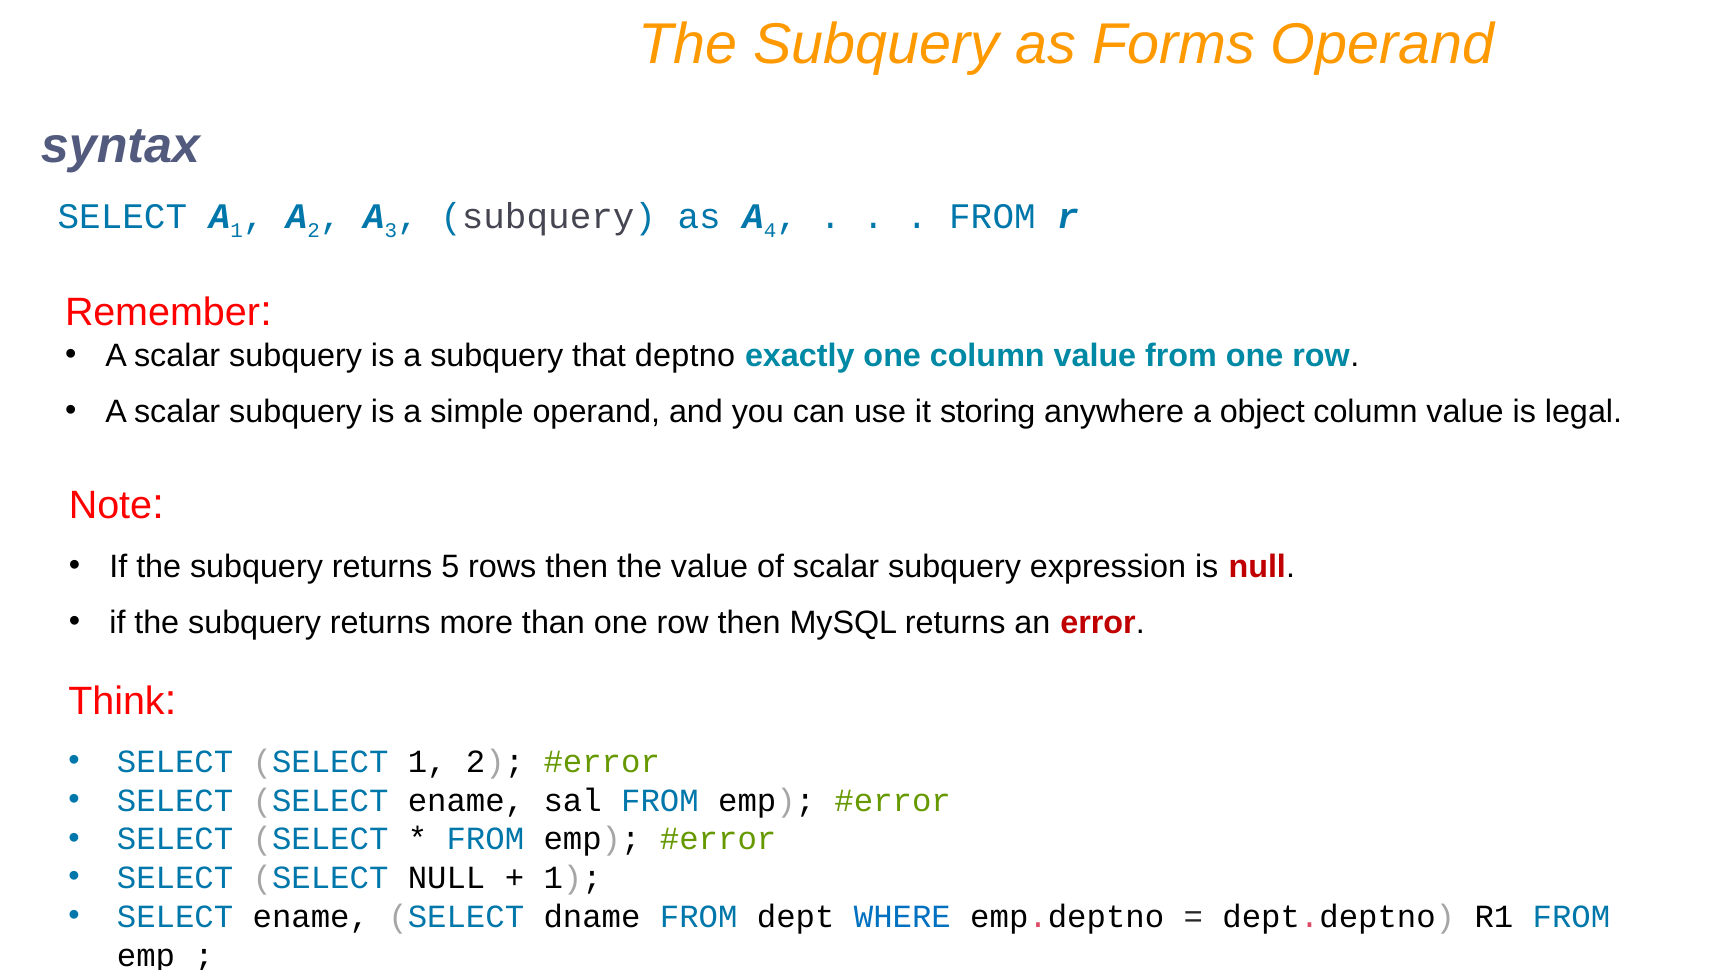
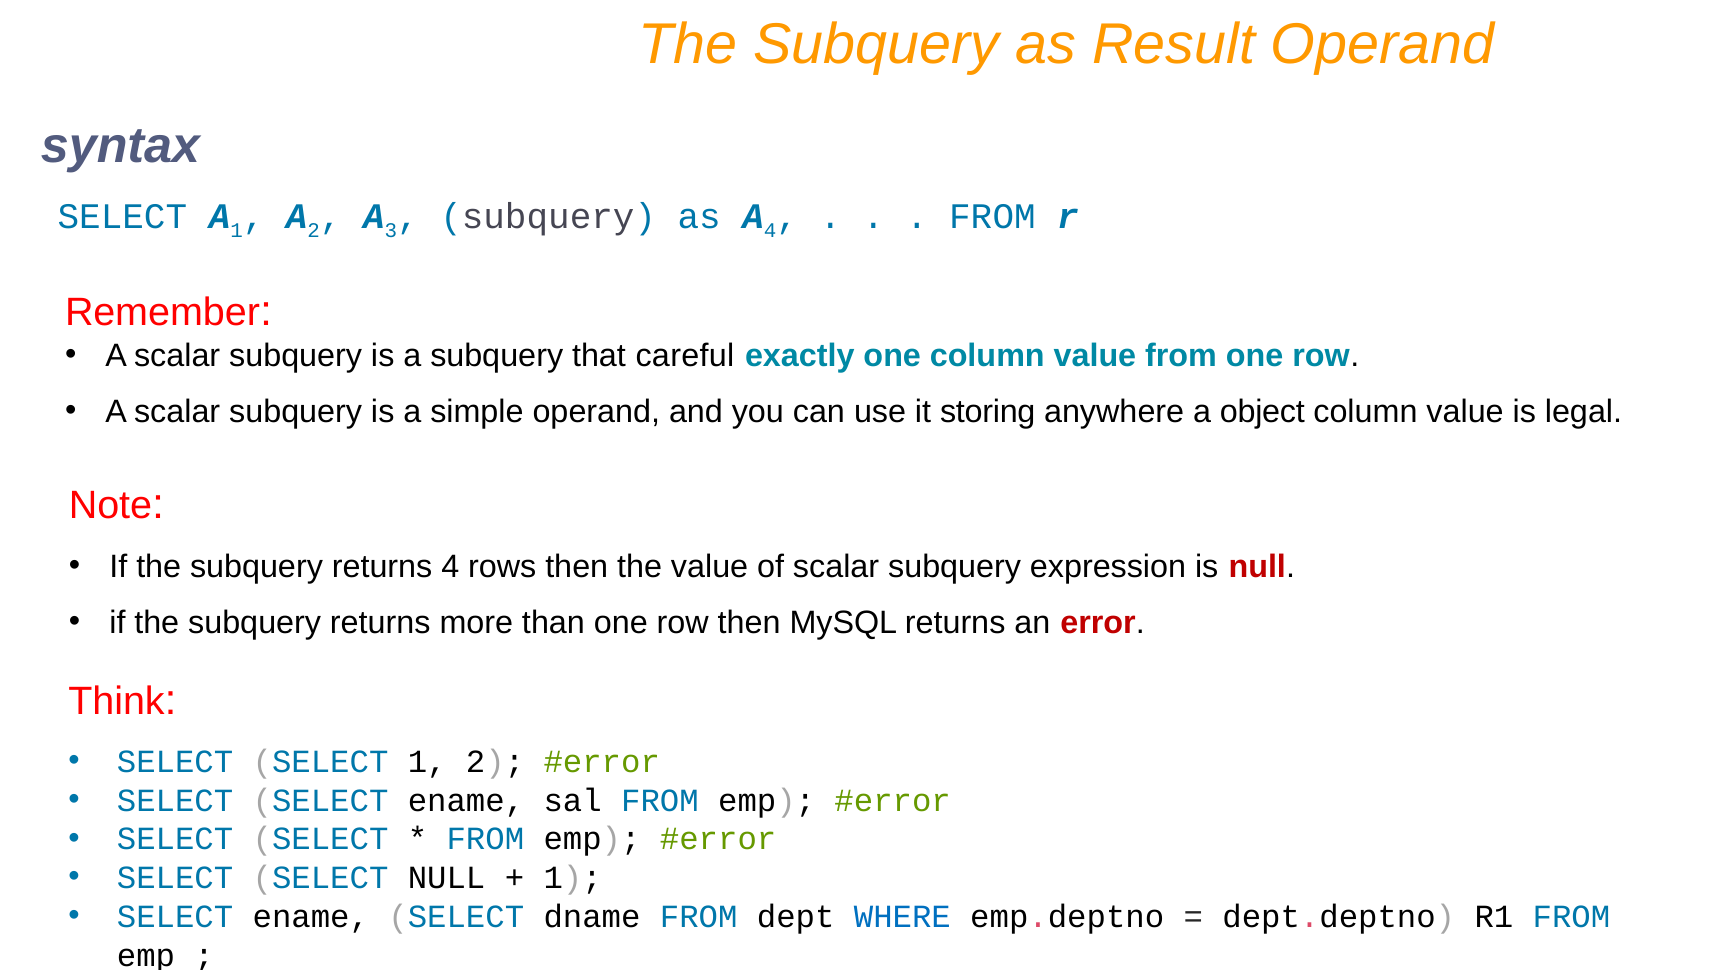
Forms: Forms -> Result
deptno: deptno -> careful
returns 5: 5 -> 4
